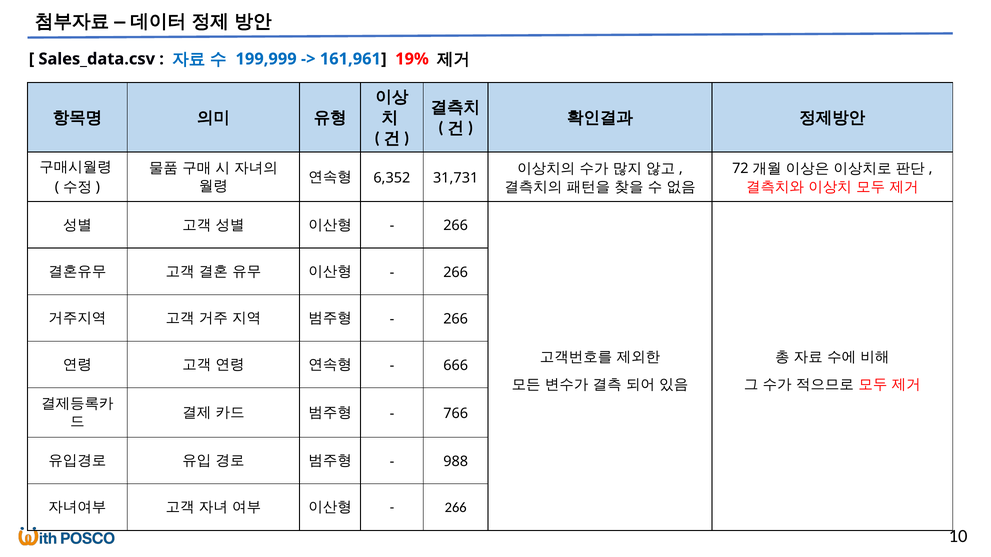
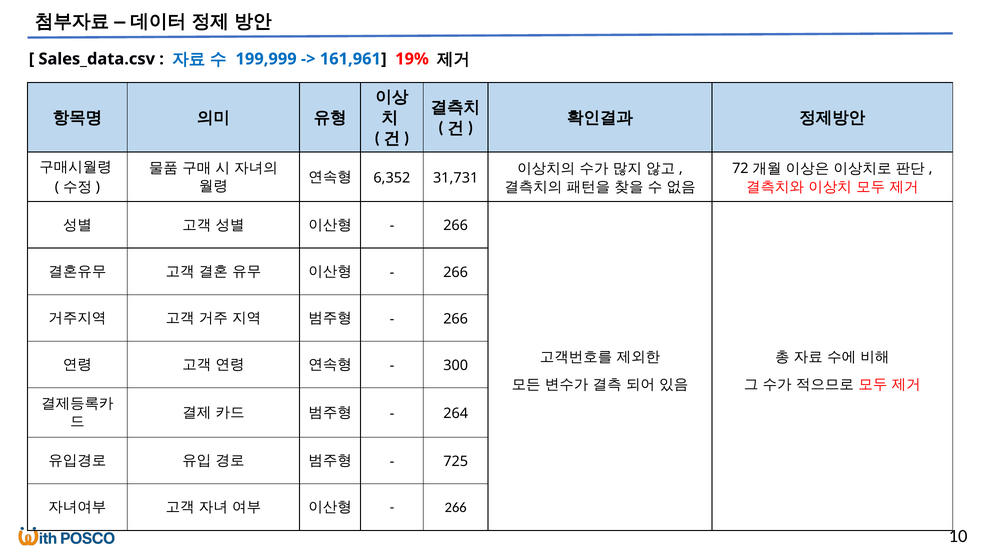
666: 666 -> 300
766: 766 -> 264
988: 988 -> 725
